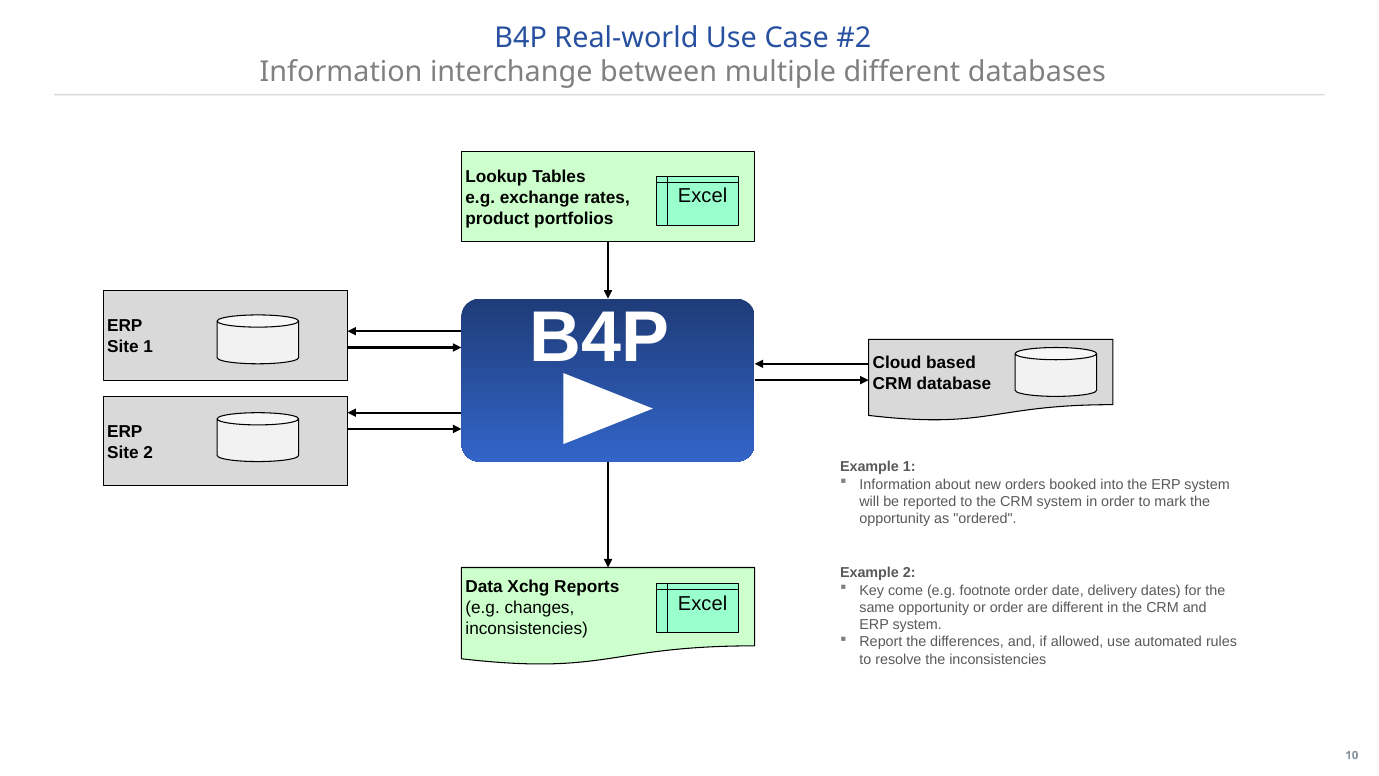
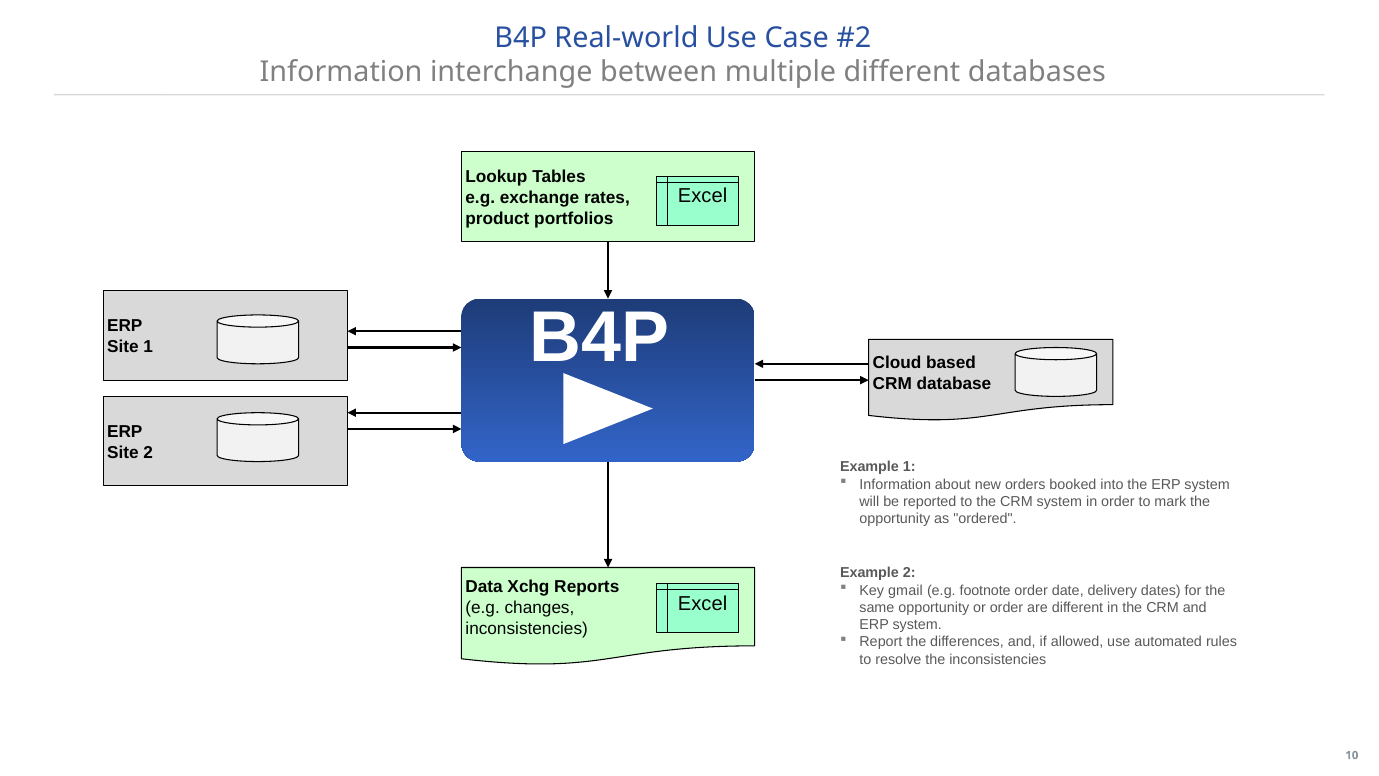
come: come -> gmail
